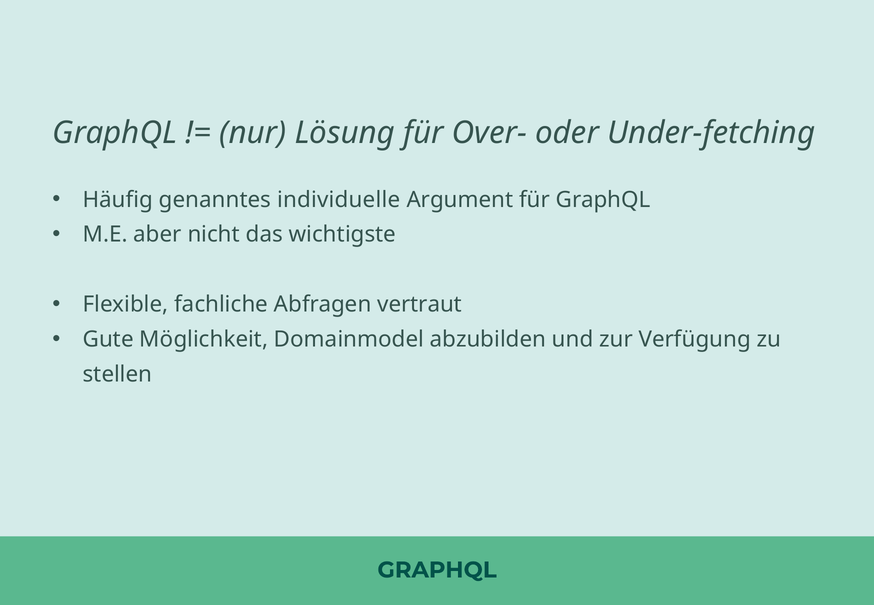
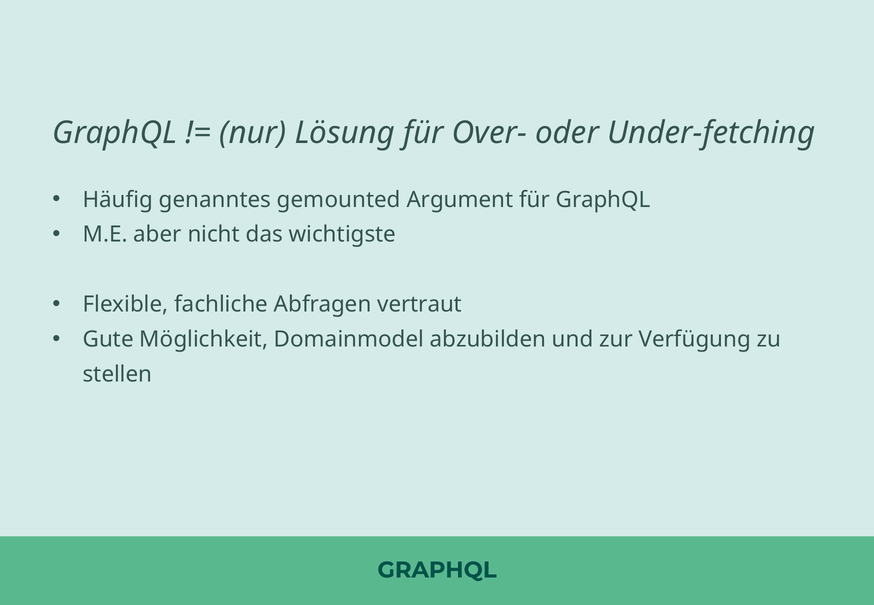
individuelle: individuelle -> gemounted
